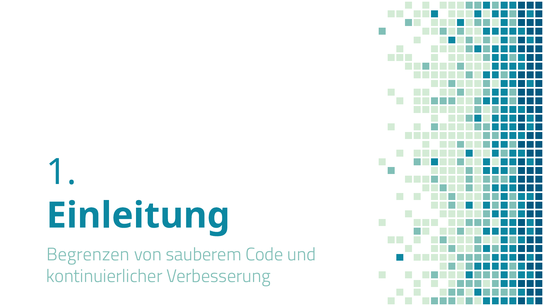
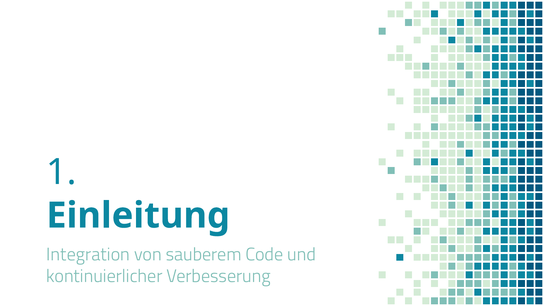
Begrenzen: Begrenzen -> Integration
